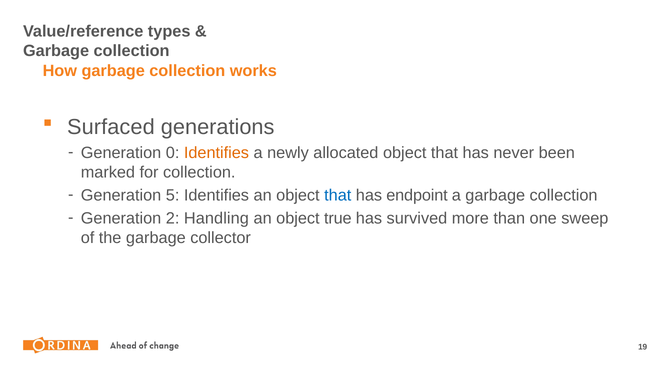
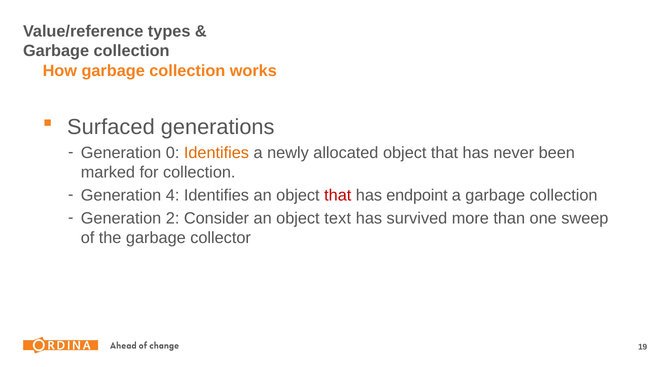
5: 5 -> 4
that at (338, 195) colour: blue -> red
Handling: Handling -> Consider
true: true -> text
